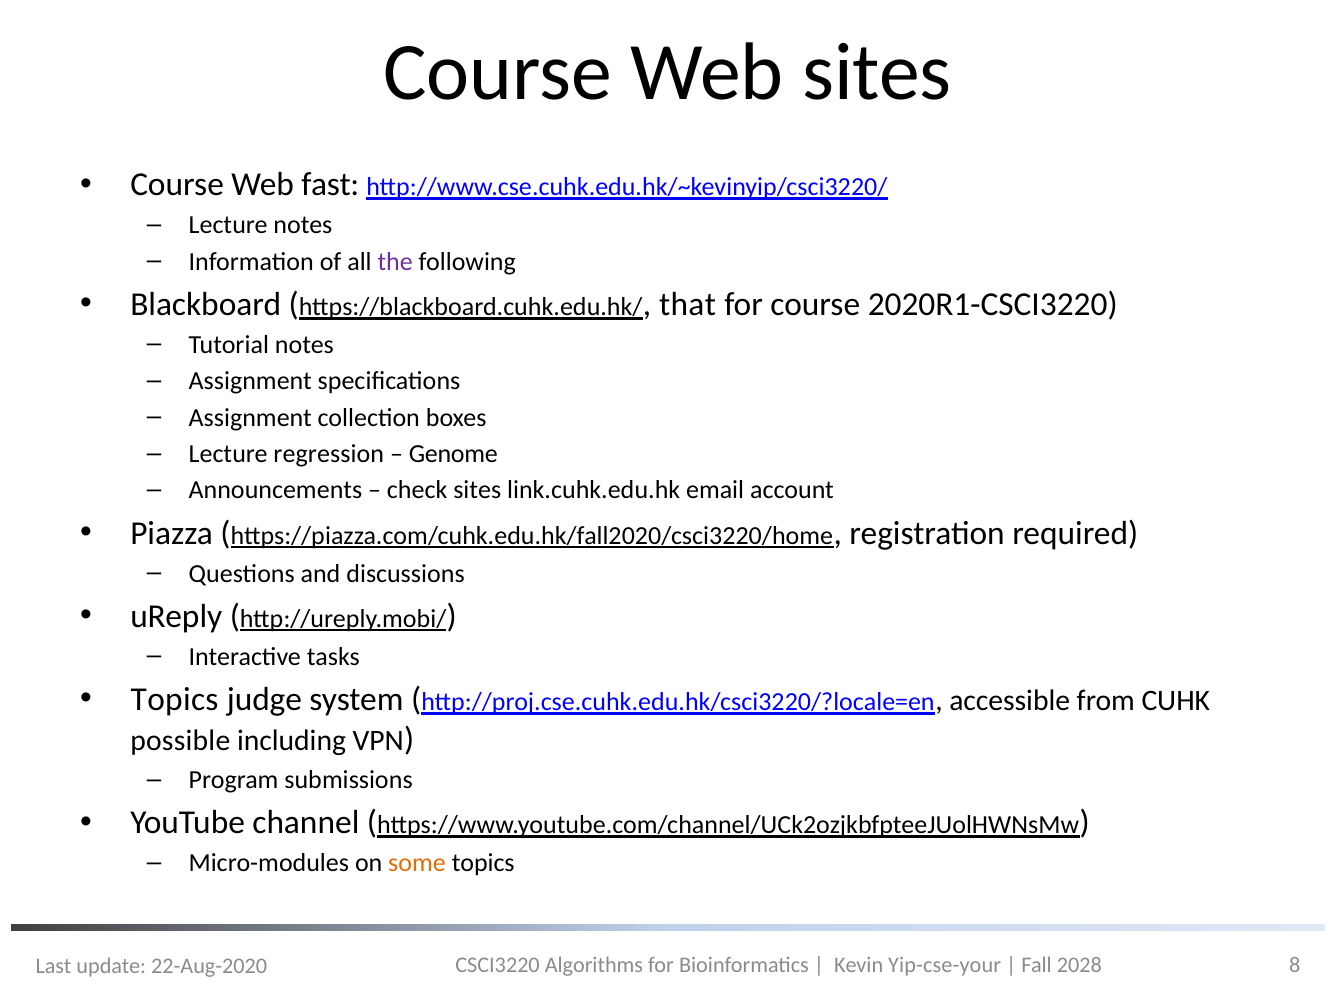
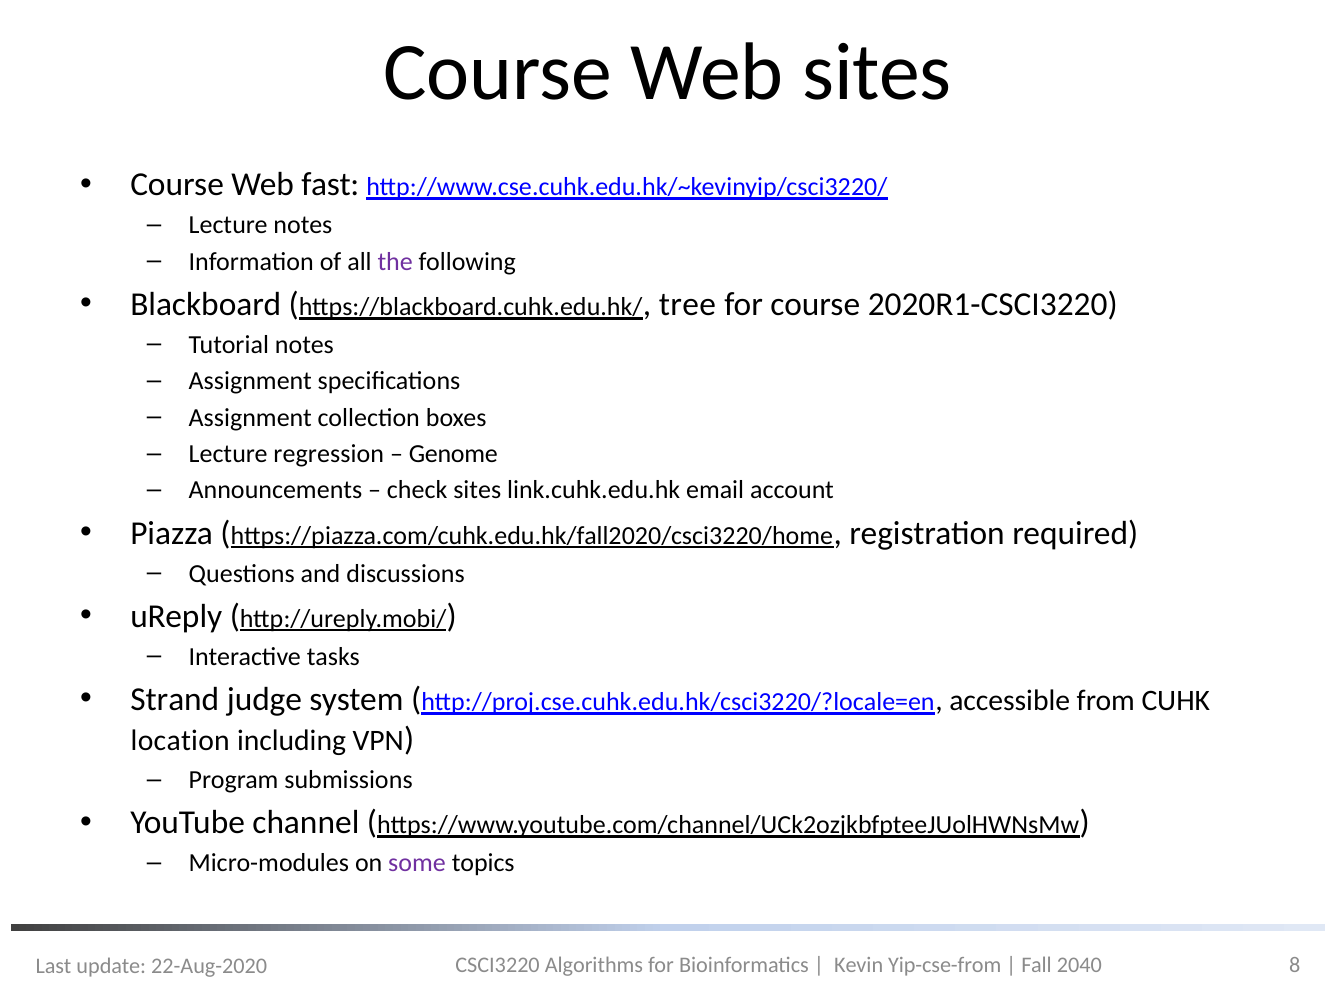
that: that -> tree
Topics at (175, 700): Topics -> Strand
possible: possible -> location
some colour: orange -> purple
Yip-cse-your: Yip-cse-your -> Yip-cse-from
2028: 2028 -> 2040
